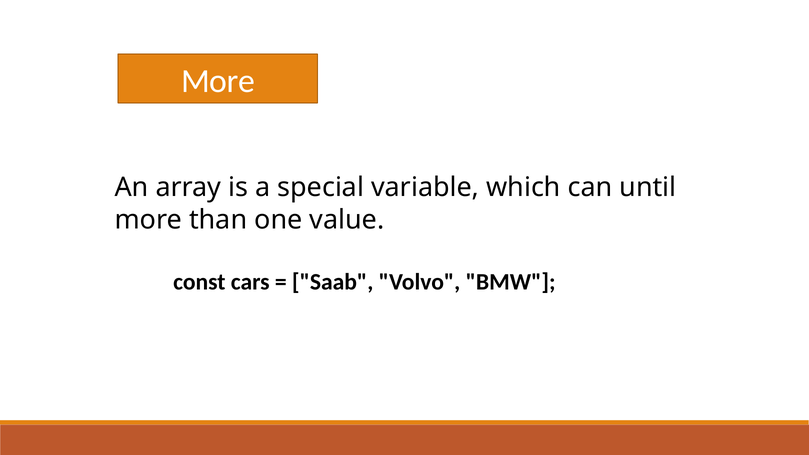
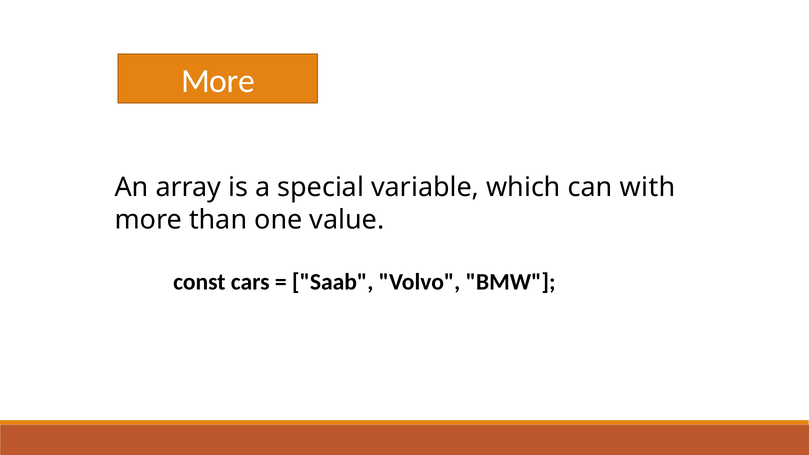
until: until -> with
